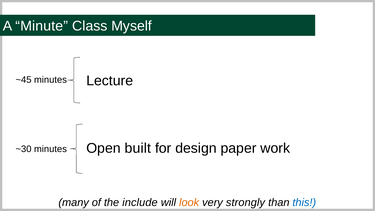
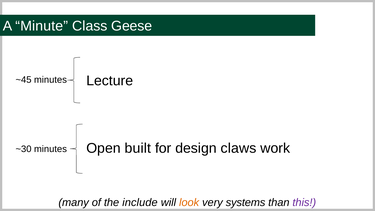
Myself: Myself -> Geese
paper: paper -> claws
strongly: strongly -> systems
this colour: blue -> purple
